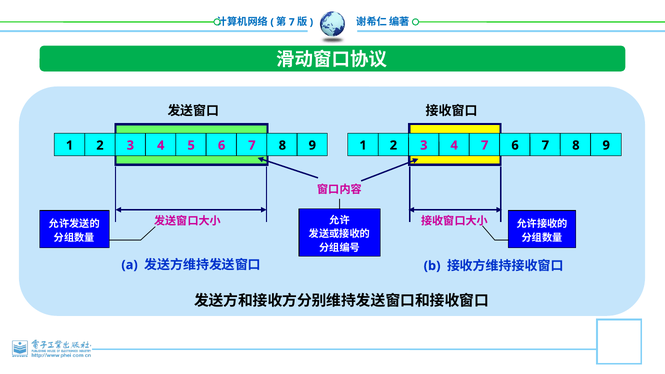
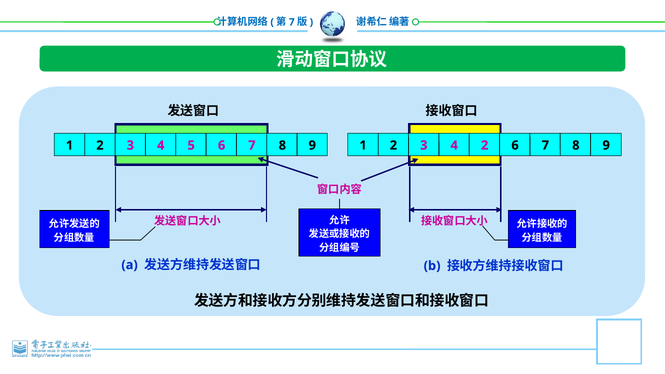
4 7: 7 -> 2
